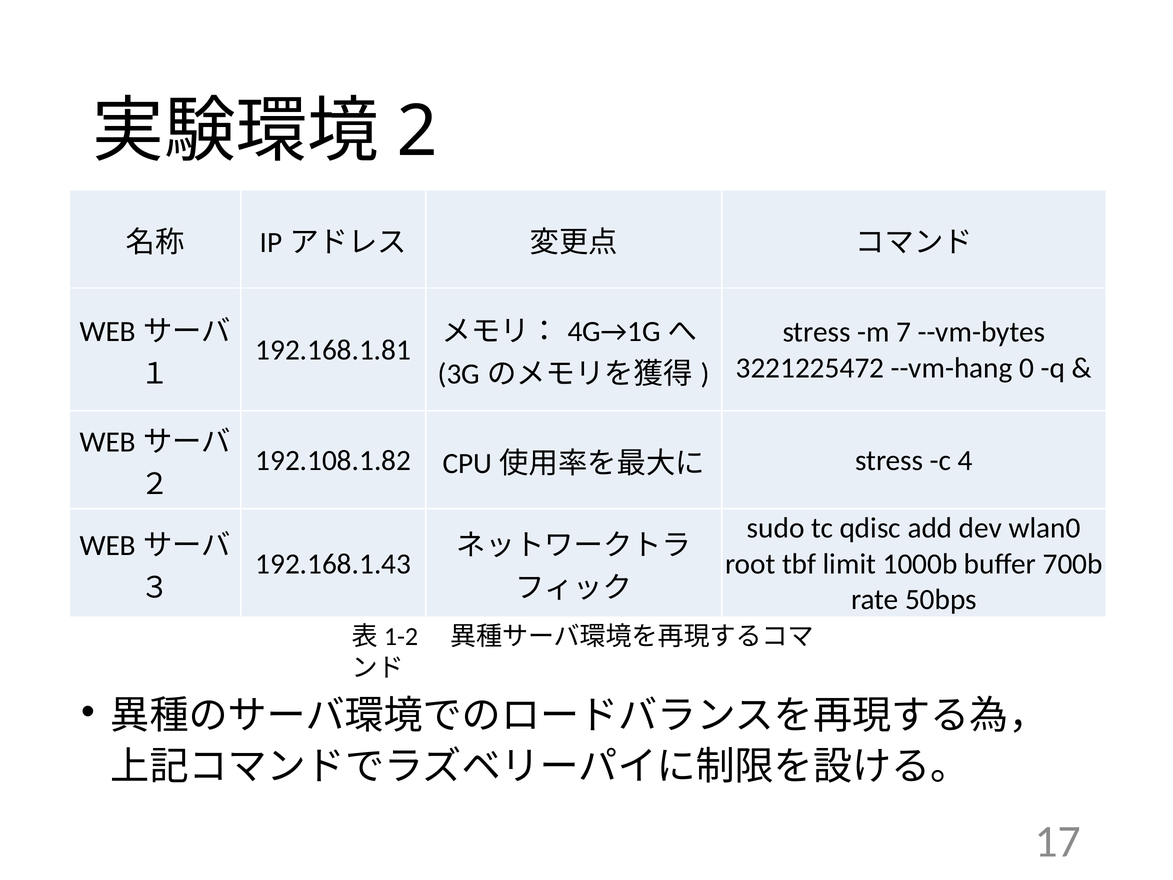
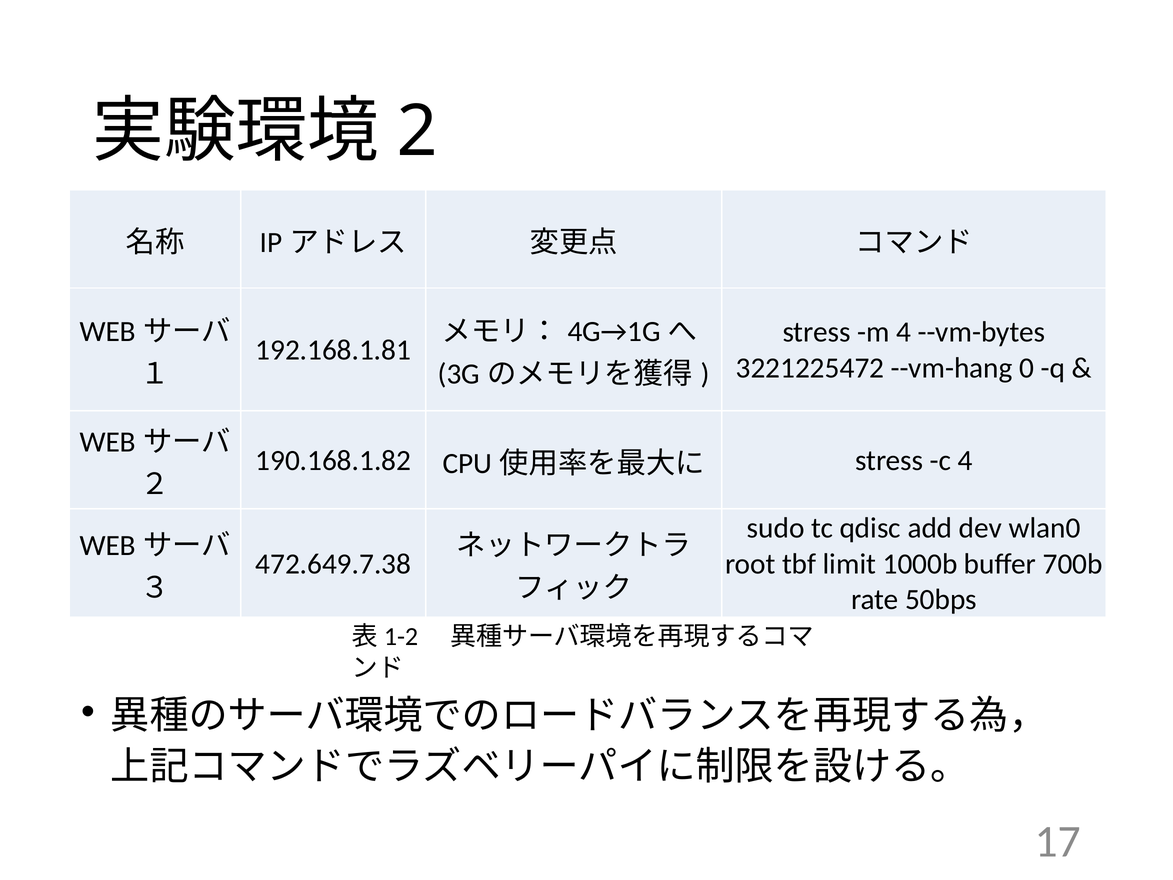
m 7: 7 -> 4
192.108.1.82: 192.108.1.82 -> 190.168.1.82
192.168.1.43: 192.168.1.43 -> 472.649.7.38
